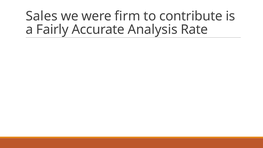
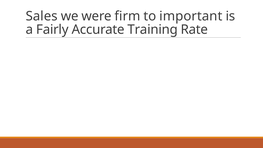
contribute: contribute -> important
Analysis: Analysis -> Training
